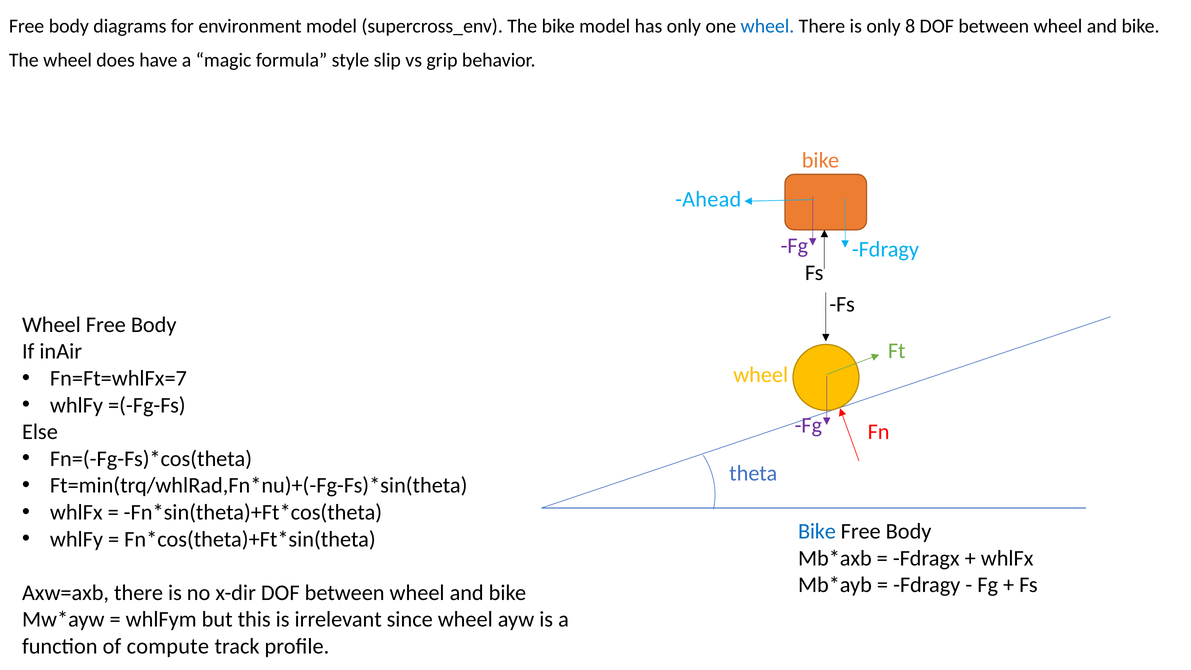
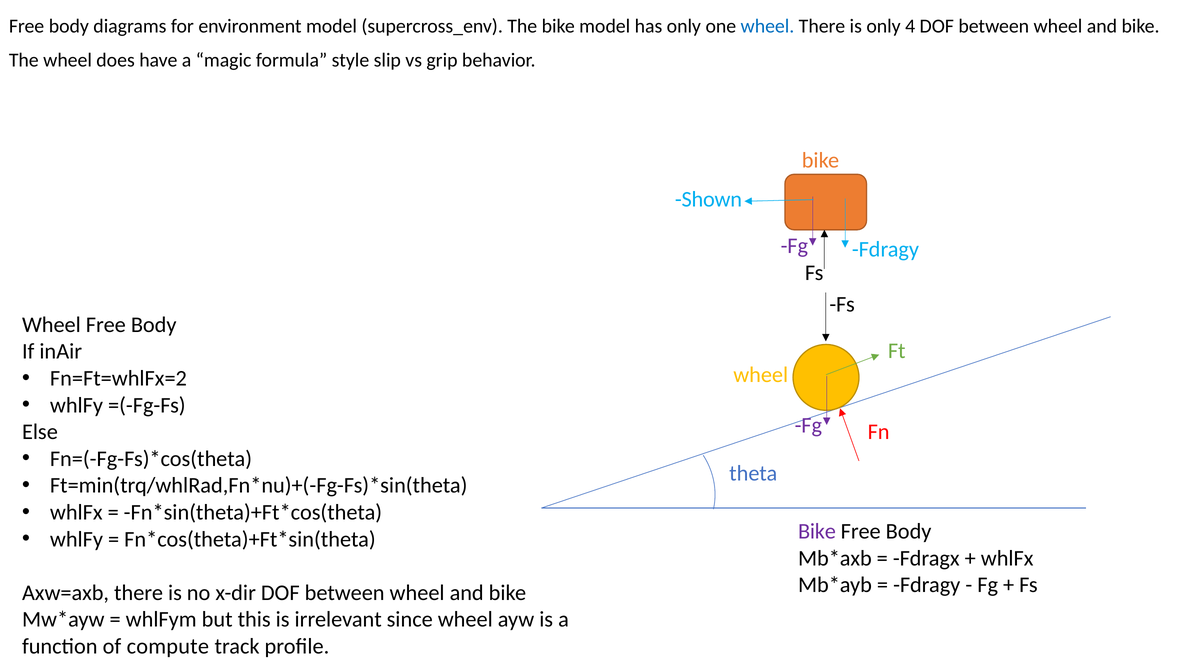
8: 8 -> 4
Ahead: Ahead -> Shown
Fn=Ft=whlFx=7: Fn=Ft=whlFx=7 -> Fn=Ft=whlFx=2
Bike at (817, 531) colour: blue -> purple
